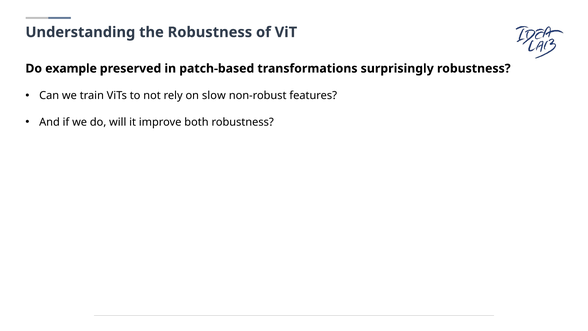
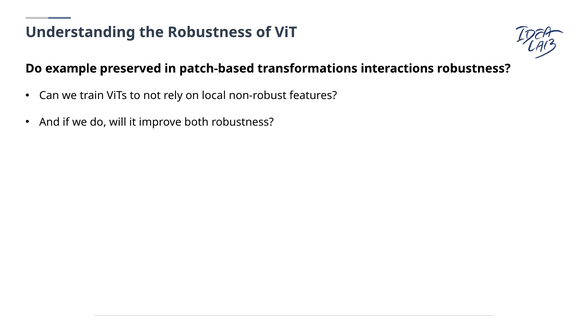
surprisingly: surprisingly -> interactions
slow: slow -> local
